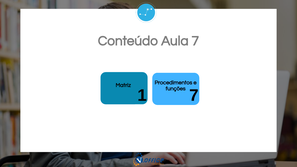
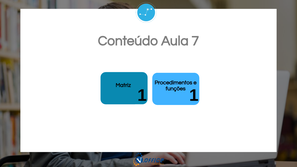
funções 7: 7 -> 1
